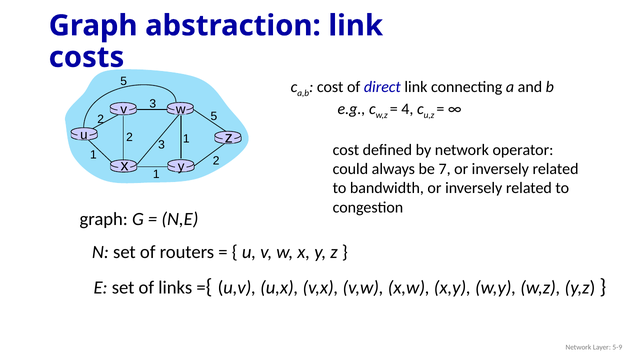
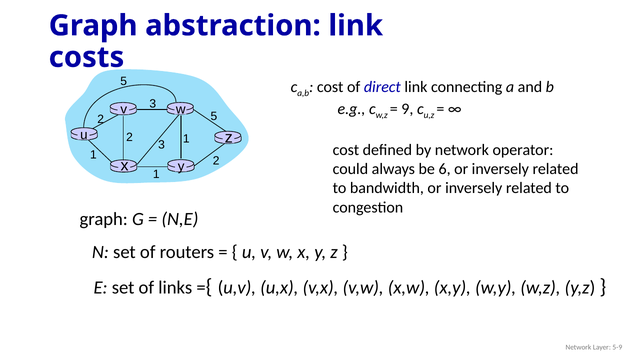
4: 4 -> 9
7: 7 -> 6
